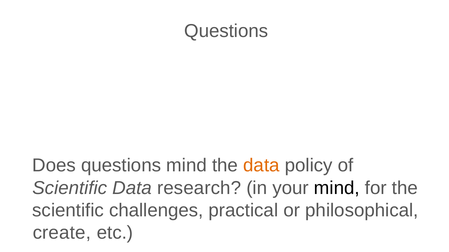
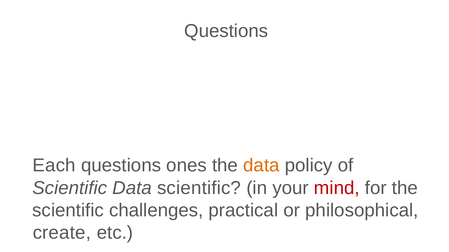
Does: Does -> Each
questions mind: mind -> ones
Data research: research -> scientific
mind at (337, 188) colour: black -> red
